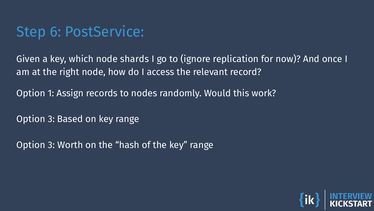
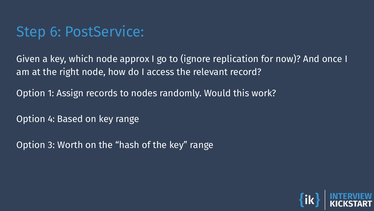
shards: shards -> approx
3 at (51, 119): 3 -> 4
